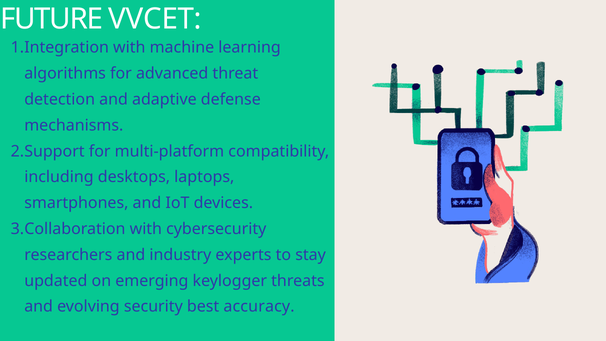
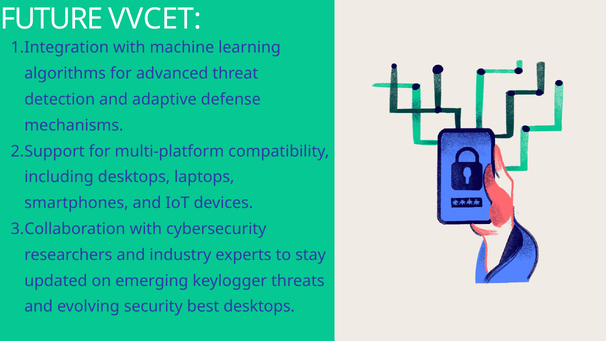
best accuracy: accuracy -> desktops
